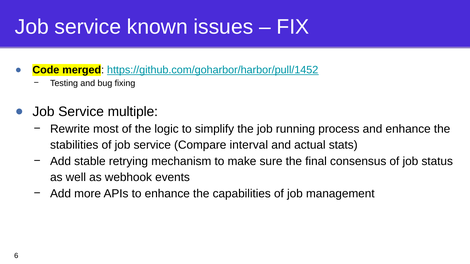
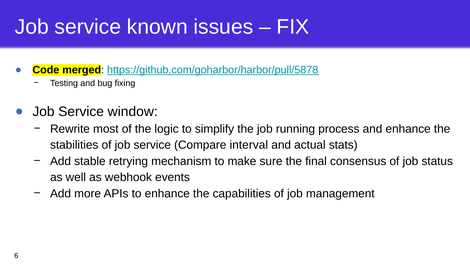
https://github.com/goharbor/harbor/pull/1452: https://github.com/goharbor/harbor/pull/1452 -> https://github.com/goharbor/harbor/pull/5878
multiple: multiple -> window
